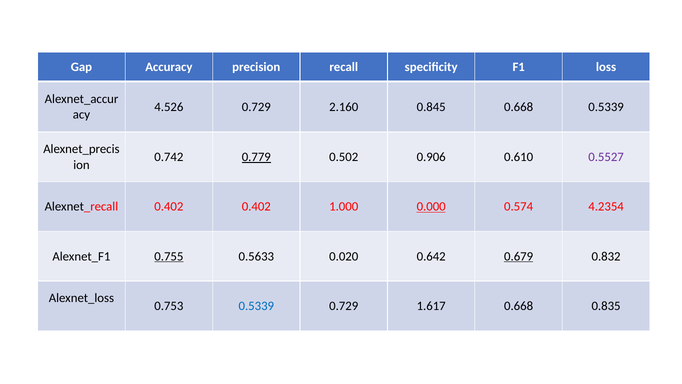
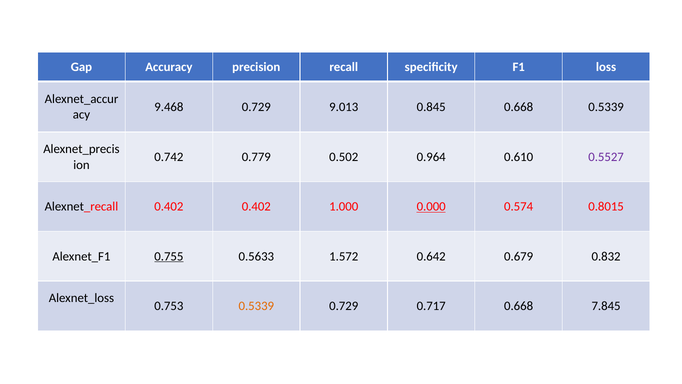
4.526: 4.526 -> 9.468
2.160: 2.160 -> 9.013
0.779 underline: present -> none
0.906: 0.906 -> 0.964
4.2354: 4.2354 -> 0.8015
0.020: 0.020 -> 1.572
0.679 underline: present -> none
0.5339 at (256, 306) colour: blue -> orange
1.617: 1.617 -> 0.717
0.835: 0.835 -> 7.845
